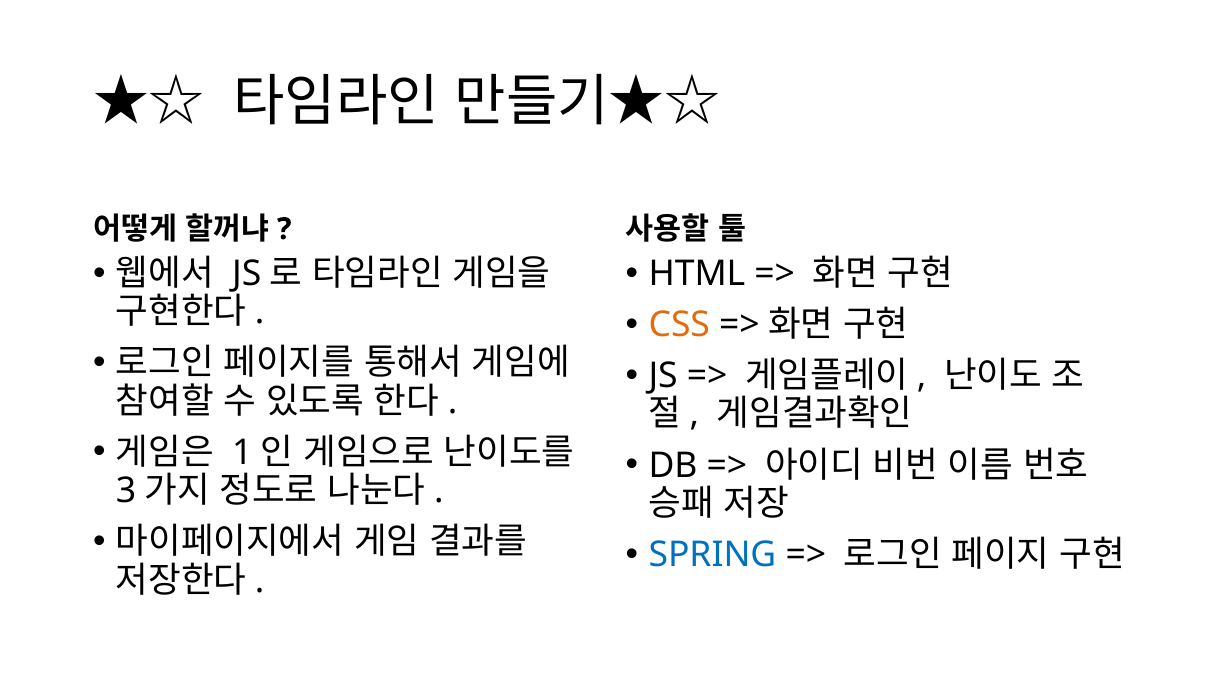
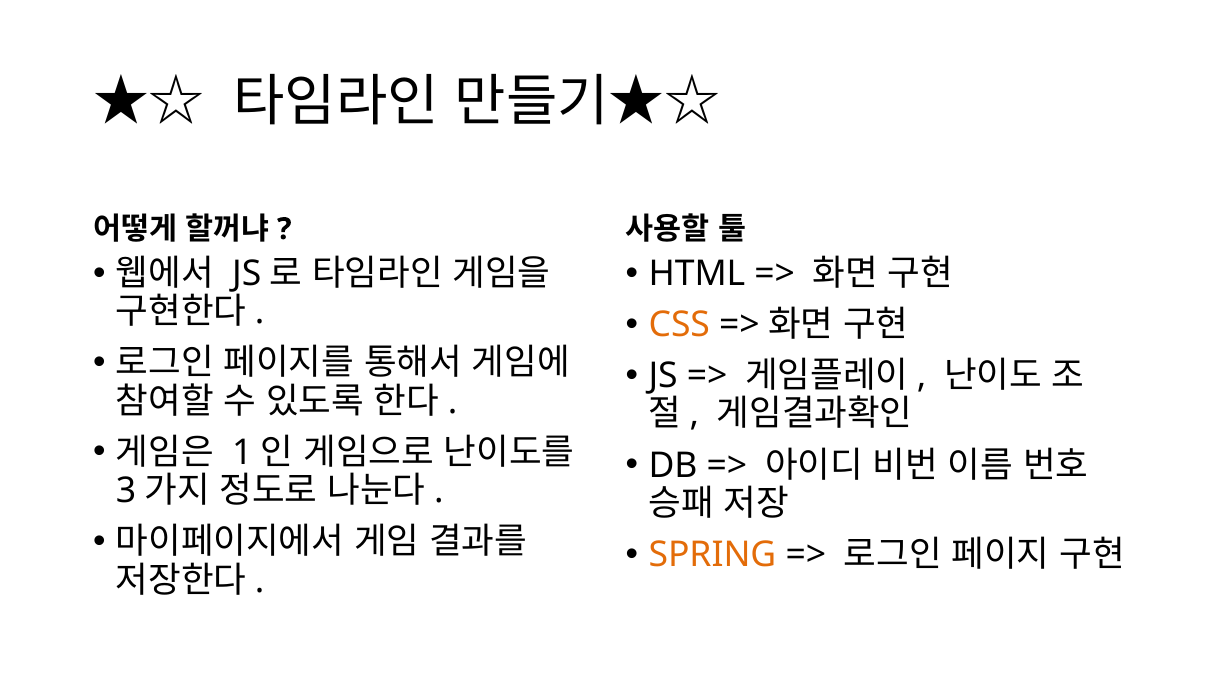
SPRING colour: blue -> orange
